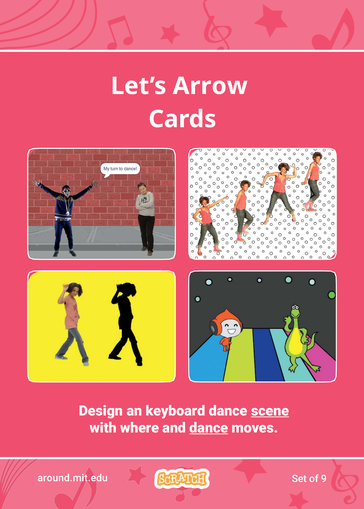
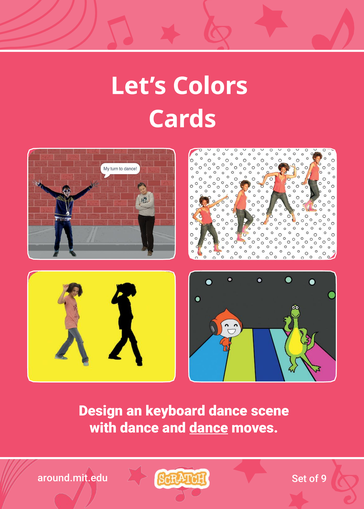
Arrow: Arrow -> Colors
scene underline: present -> none
with where: where -> dance
